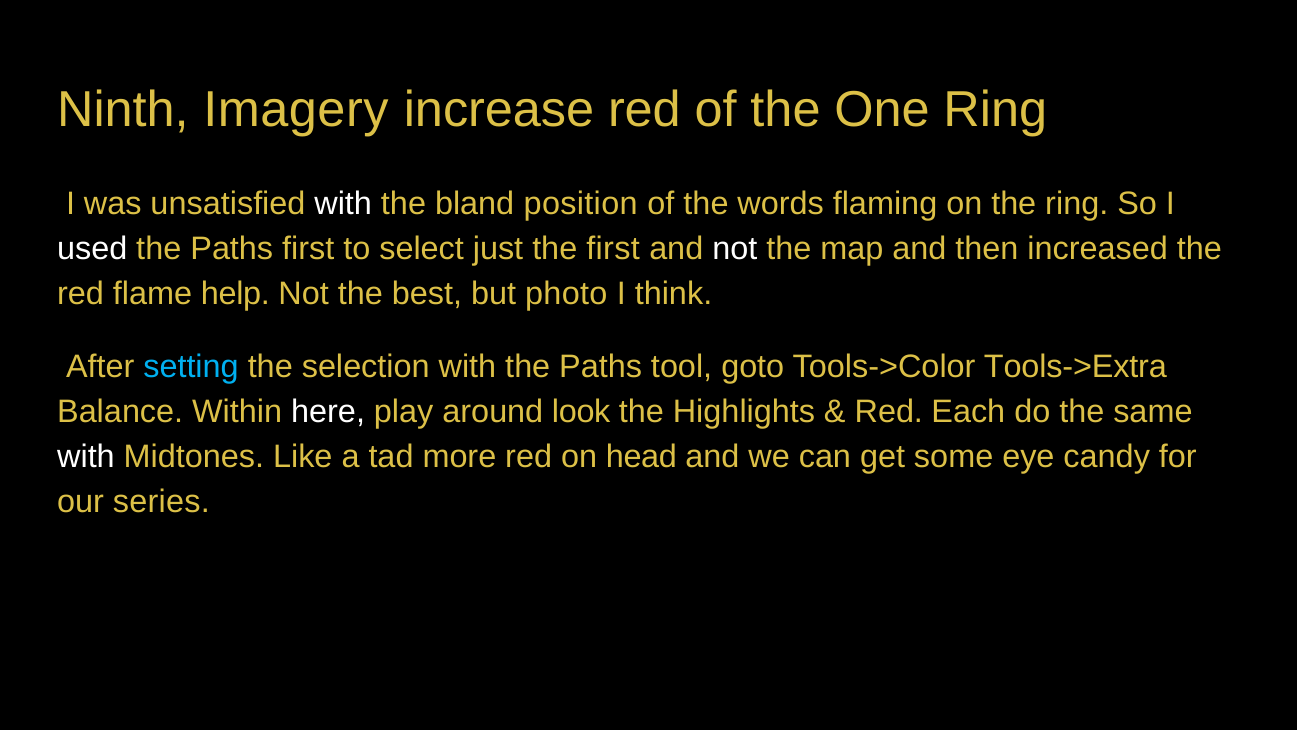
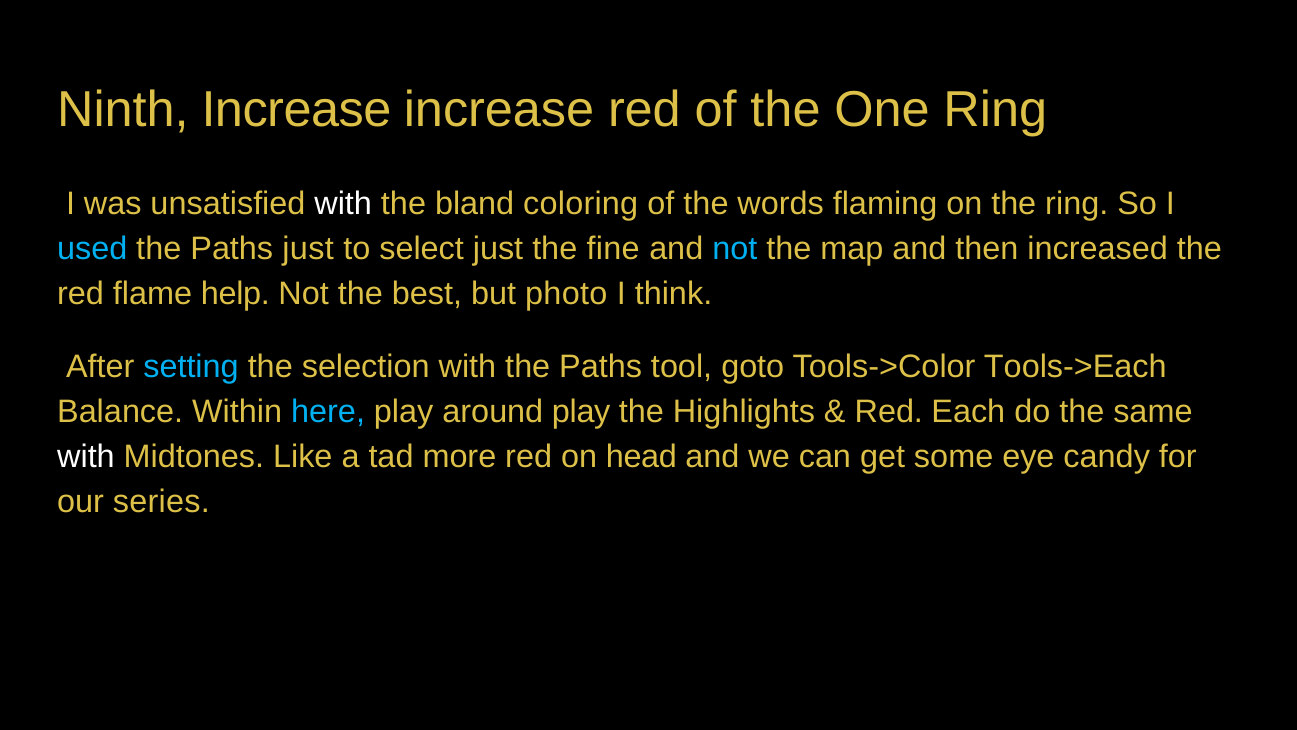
Ninth Imagery: Imagery -> Increase
position: position -> coloring
used colour: white -> light blue
Paths first: first -> just
the first: first -> fine
not at (735, 249) colour: white -> light blue
Tools->Extra: Tools->Extra -> Tools->Each
here colour: white -> light blue
around look: look -> play
